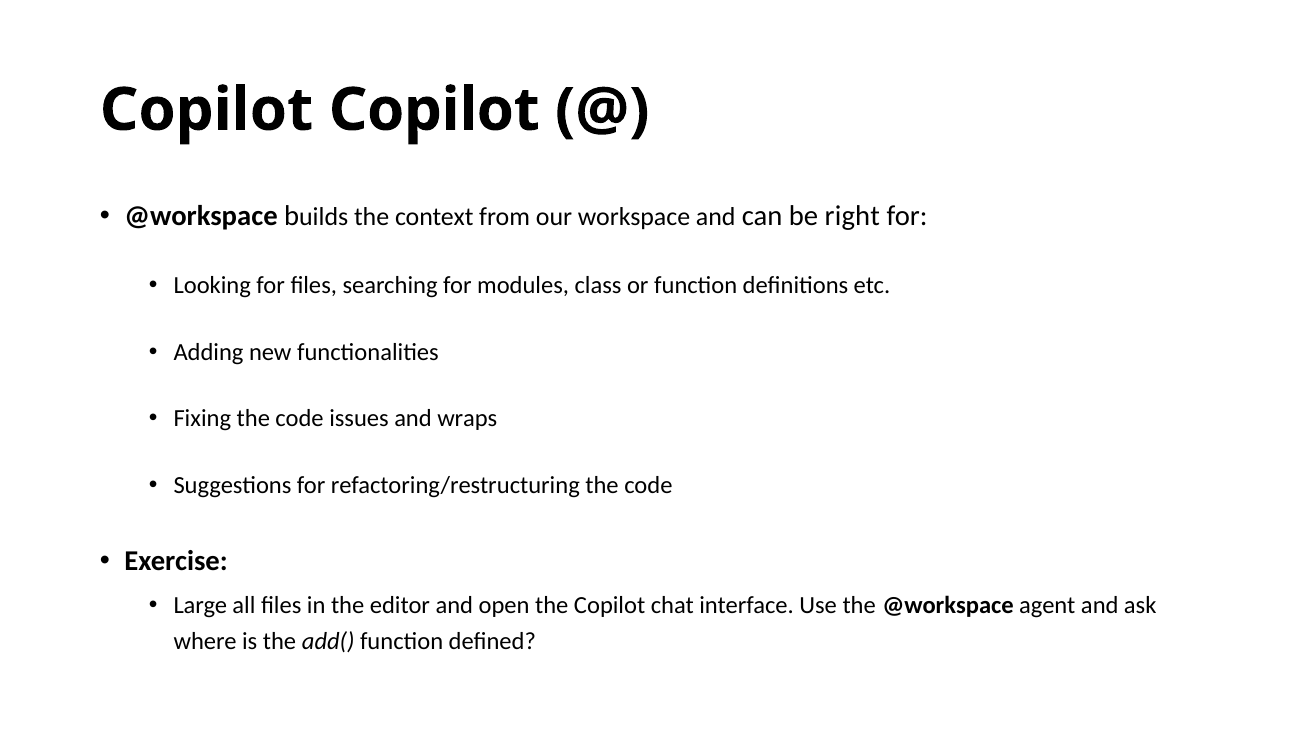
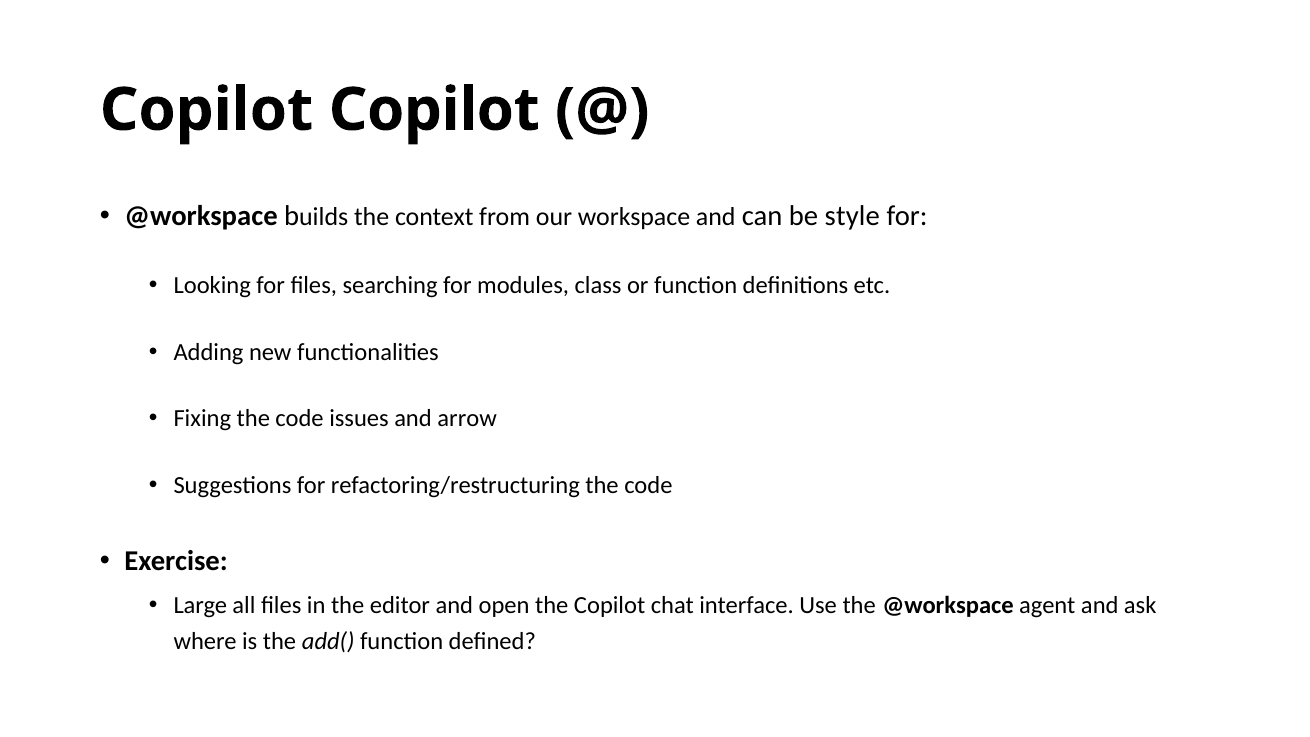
right: right -> style
wraps: wraps -> arrow
